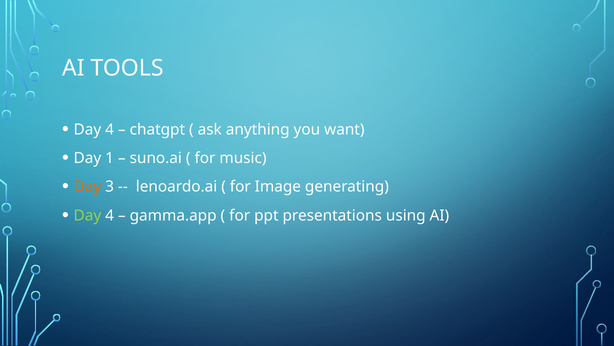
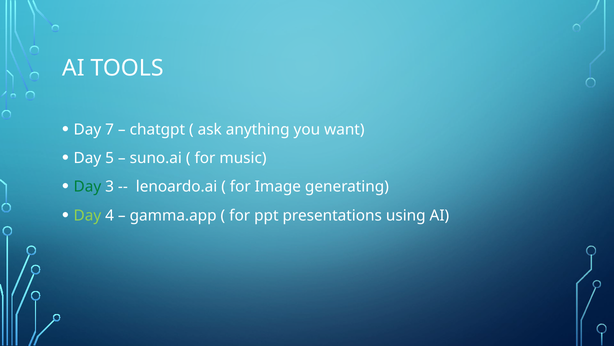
4 at (110, 130): 4 -> 7
1: 1 -> 5
Day at (87, 187) colour: orange -> green
